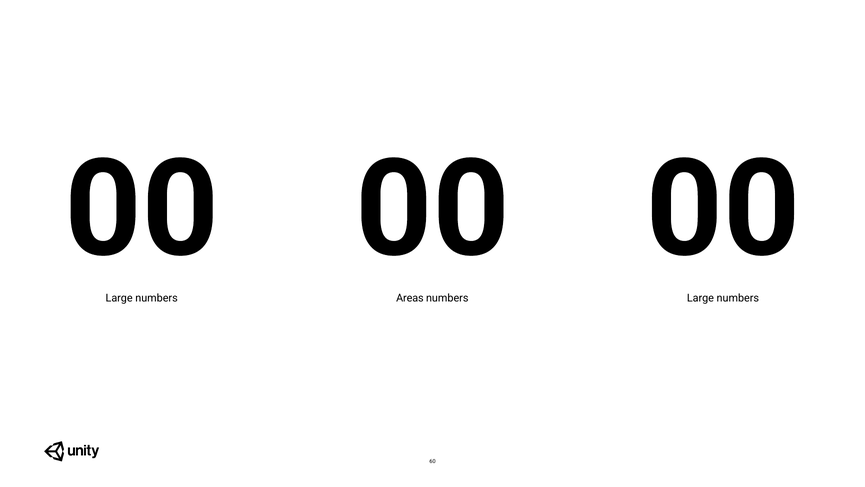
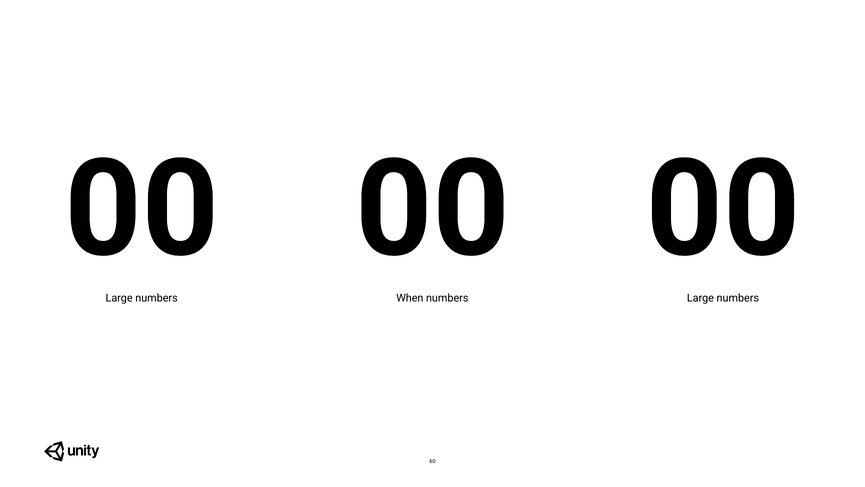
Areas: Areas -> When
